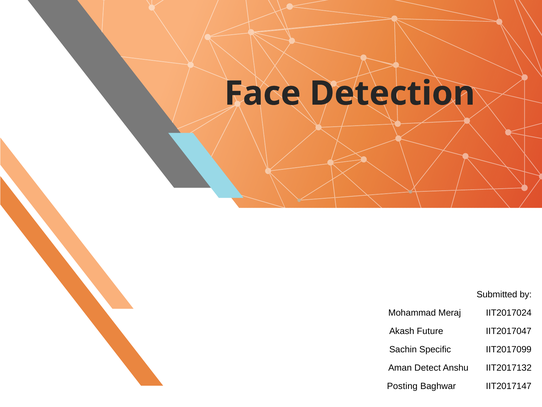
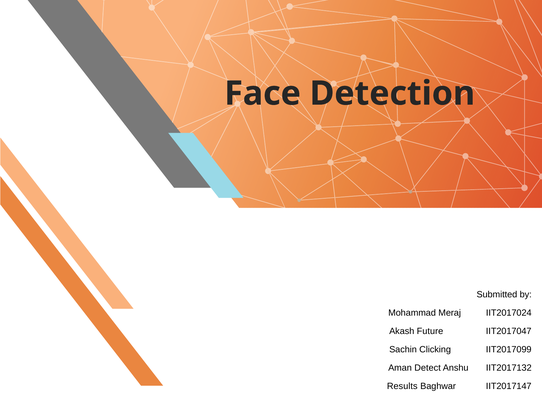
Specific: Specific -> Clicking
Posting: Posting -> Results
